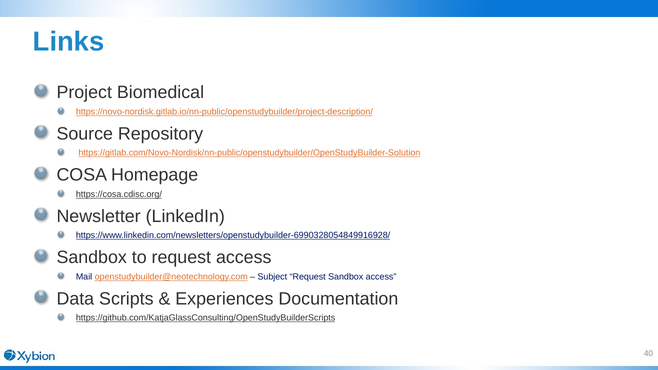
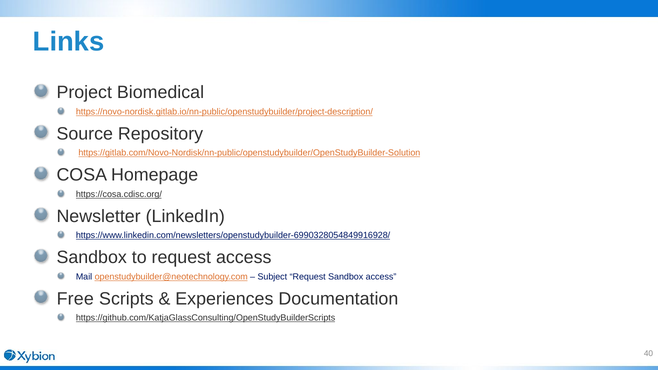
Data: Data -> Free
